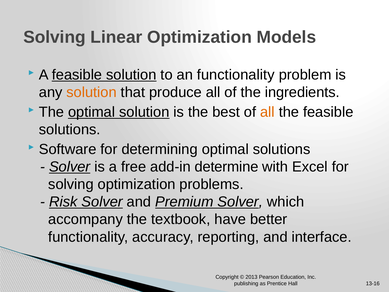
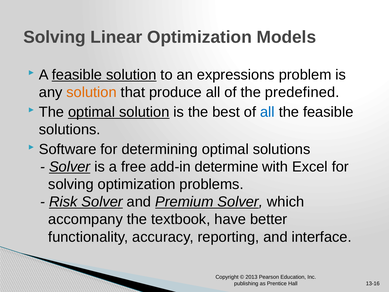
an functionality: functionality -> expressions
ingredients: ingredients -> predefined
all at (267, 112) colour: orange -> blue
